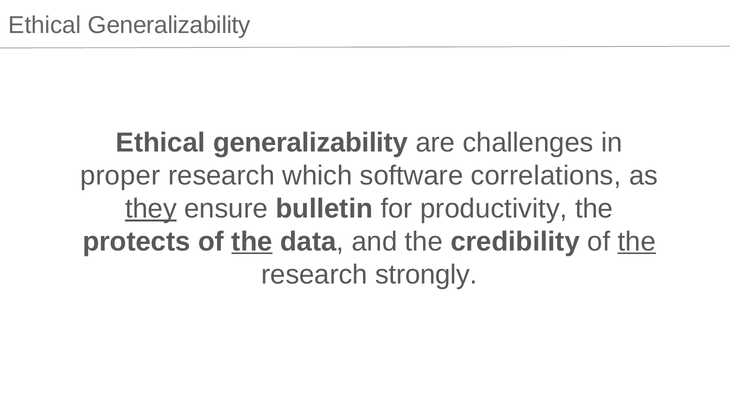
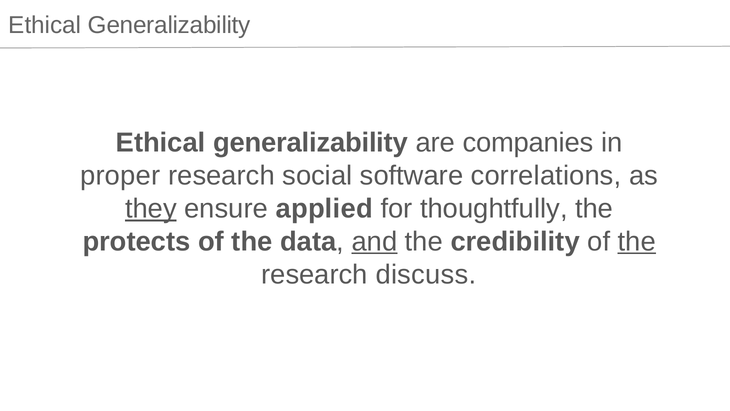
challenges: challenges -> companies
which: which -> social
bulletin: bulletin -> applied
productivity: productivity -> thoughtfully
the at (252, 241) underline: present -> none
and underline: none -> present
strongly: strongly -> discuss
